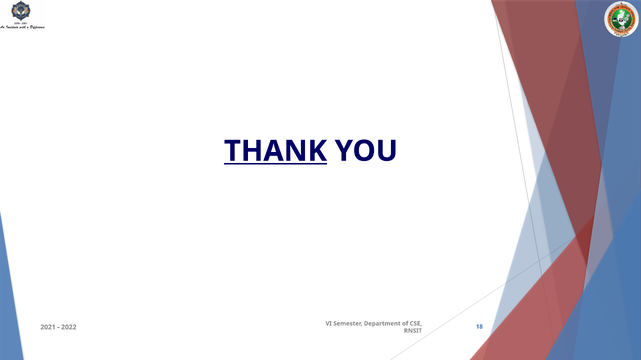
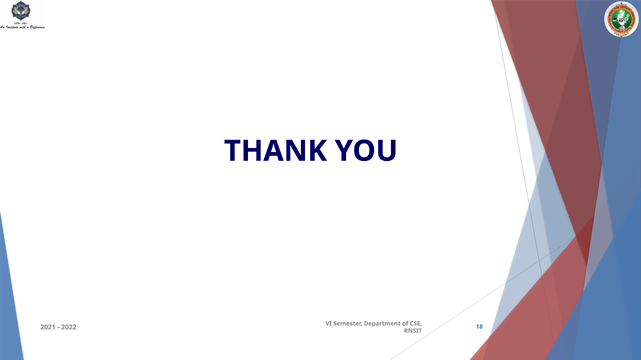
THANK underline: present -> none
